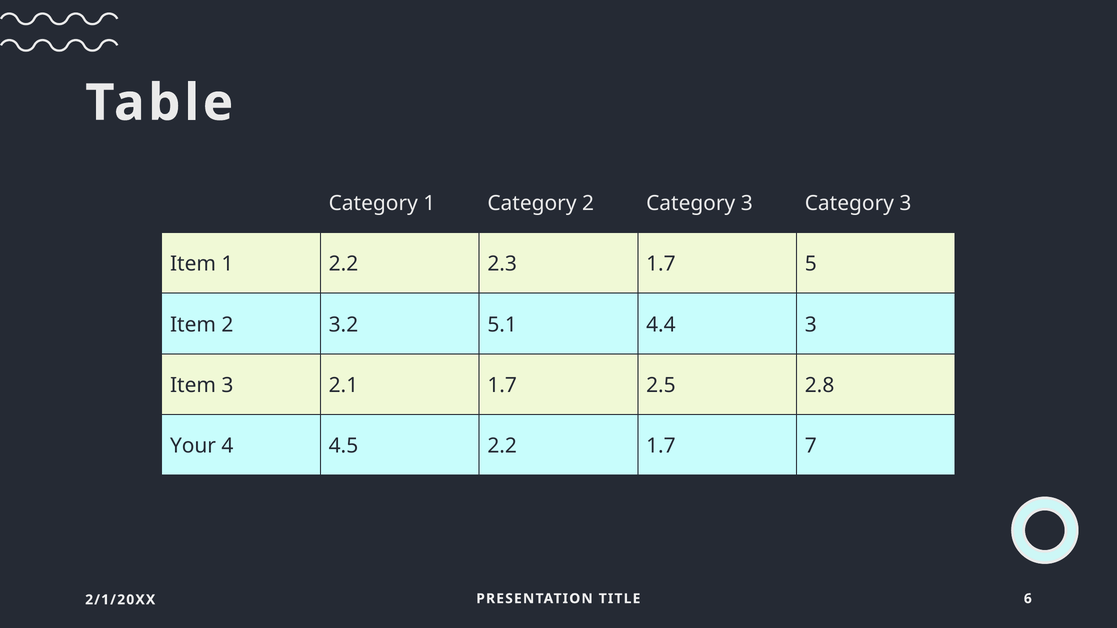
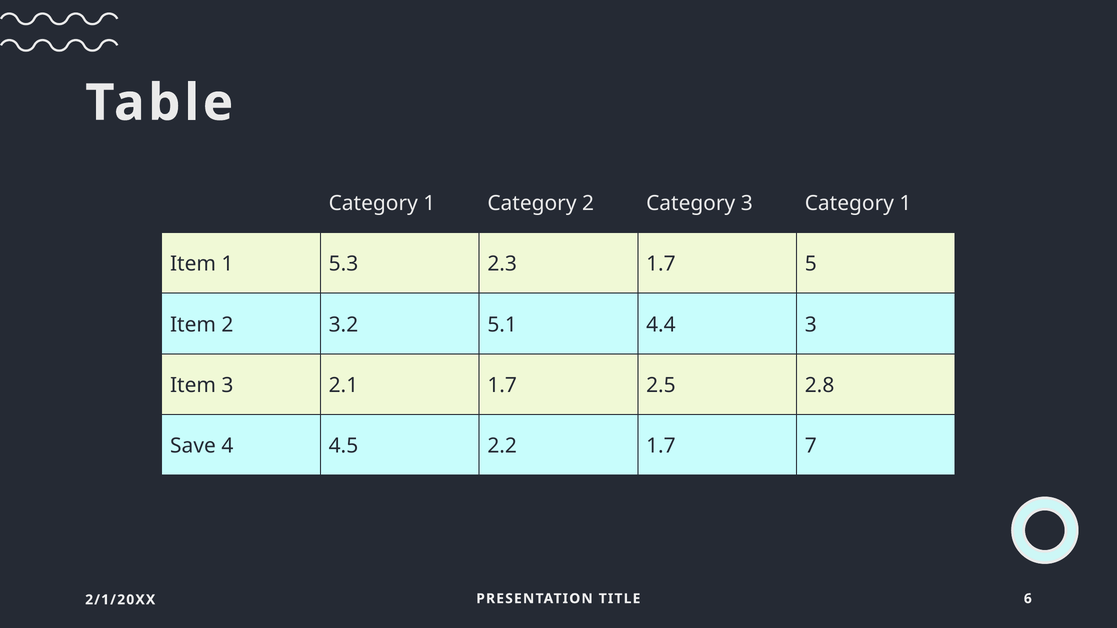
3 Category 3: 3 -> 1
1 2.2: 2.2 -> 5.3
Your: Your -> Save
